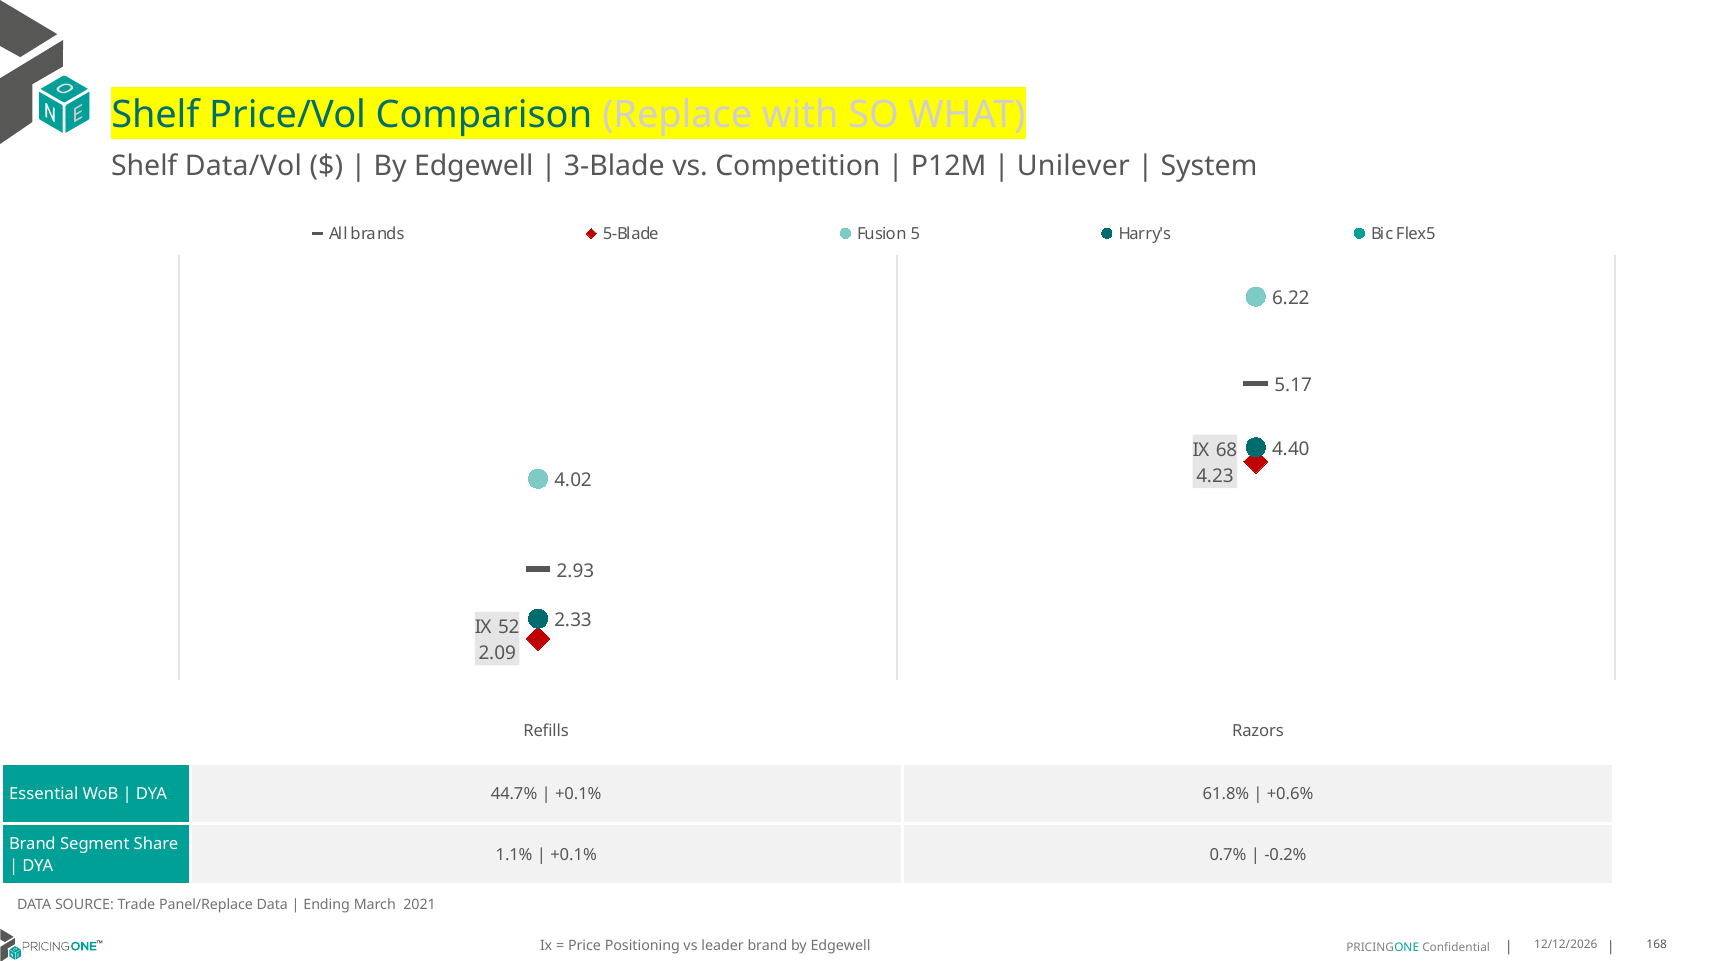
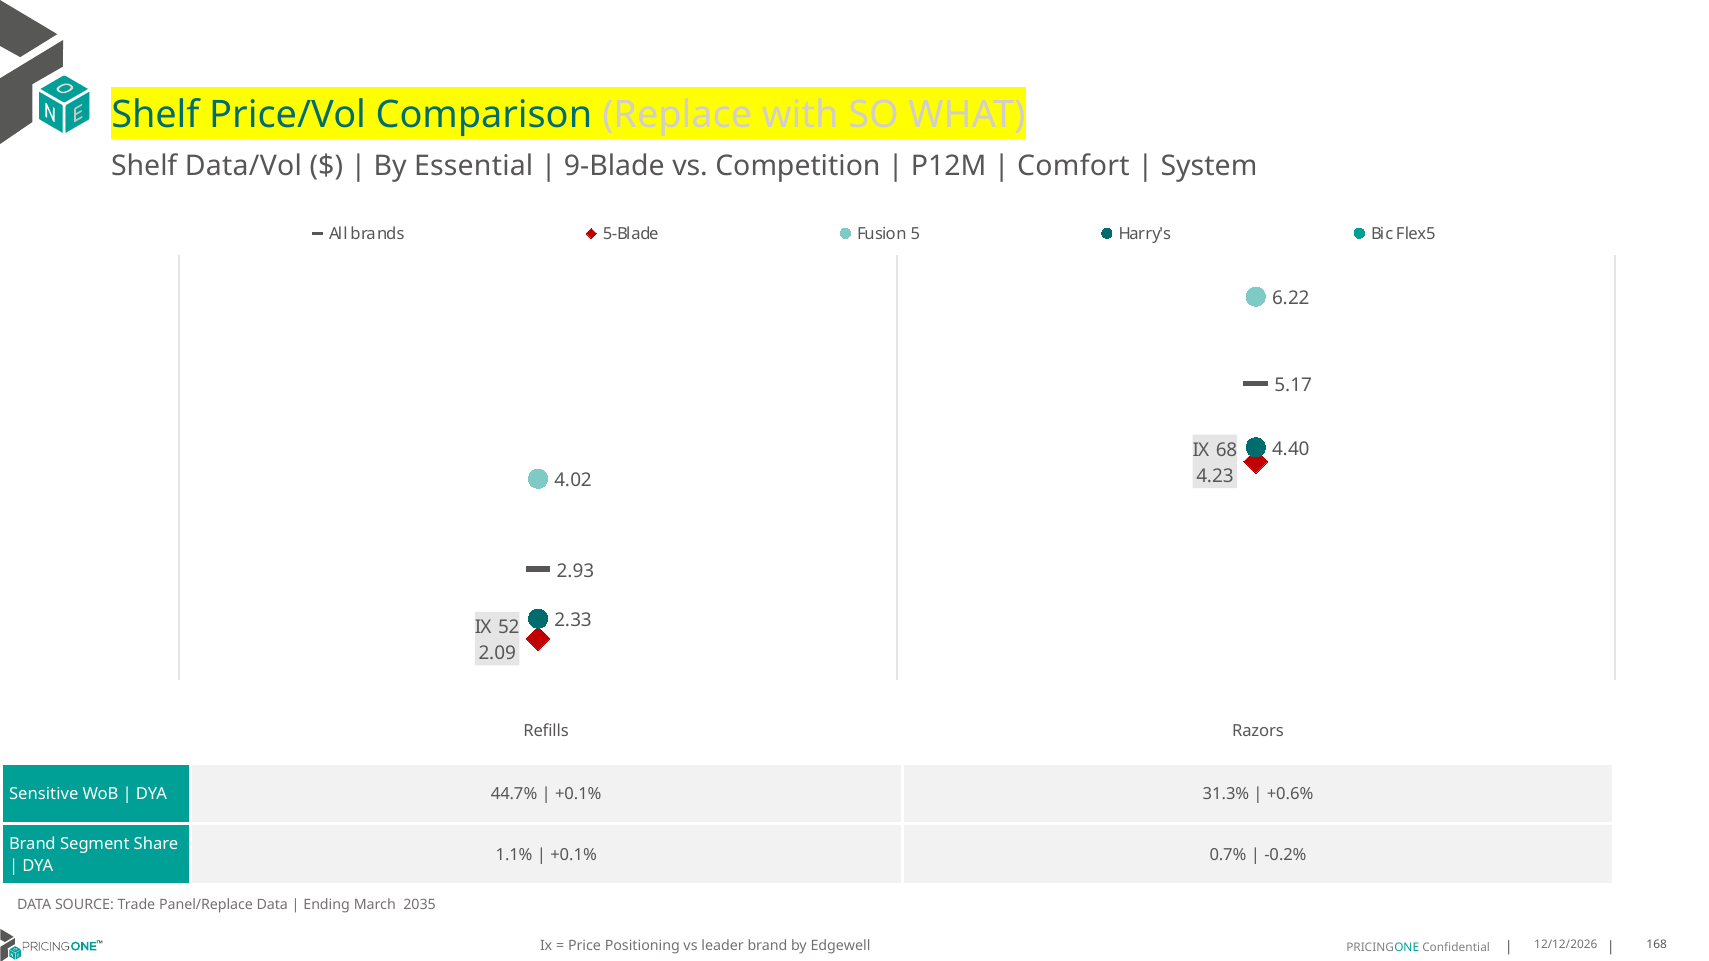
Edgewell at (474, 167): Edgewell -> Essential
3-Blade: 3-Blade -> 9-Blade
Unilever: Unilever -> Comfort
Essential: Essential -> Sensitive
61.8%: 61.8% -> 31.3%
2021: 2021 -> 2035
